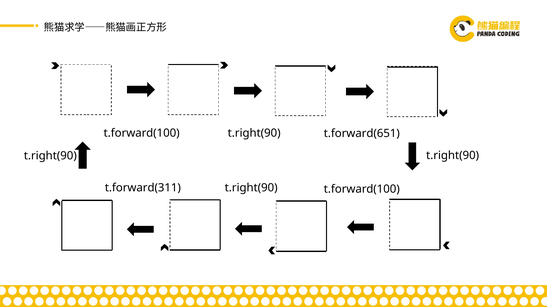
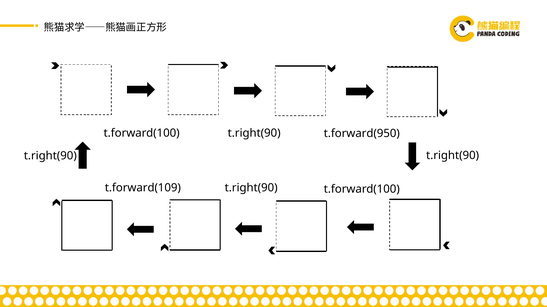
t.forward(651: t.forward(651 -> t.forward(950
t.forward(311: t.forward(311 -> t.forward(109
